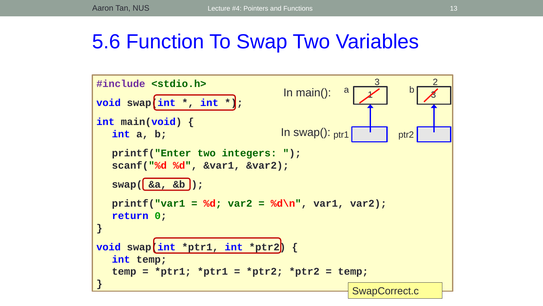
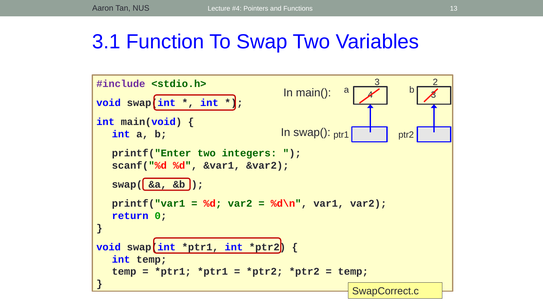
5.6: 5.6 -> 3.1
1: 1 -> 4
